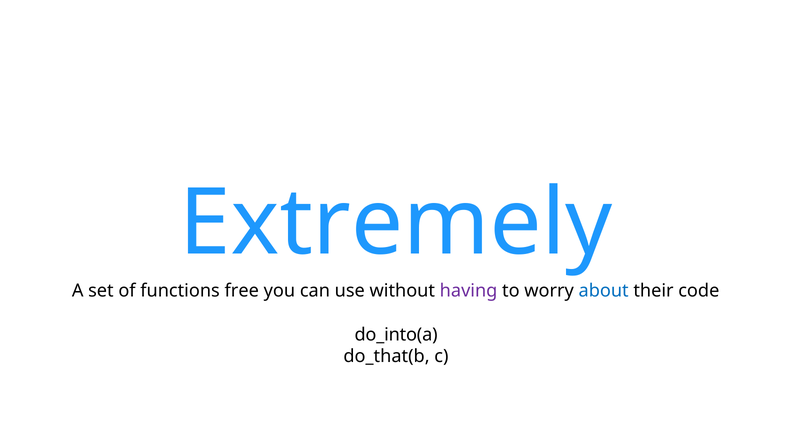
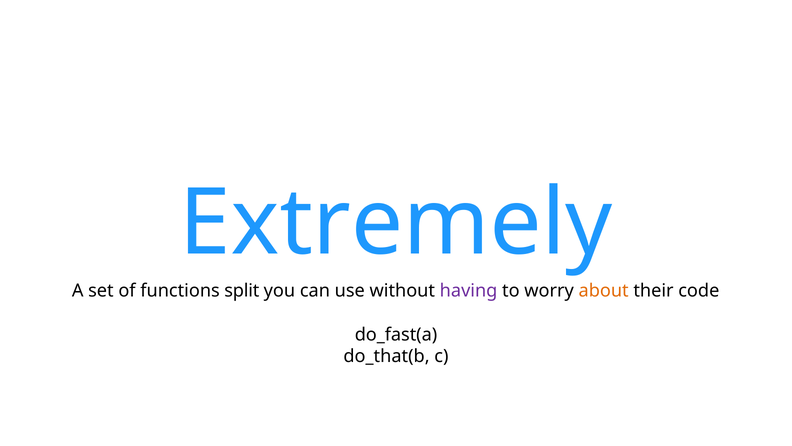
free: free -> split
about colour: blue -> orange
do_into(a: do_into(a -> do_fast(a
